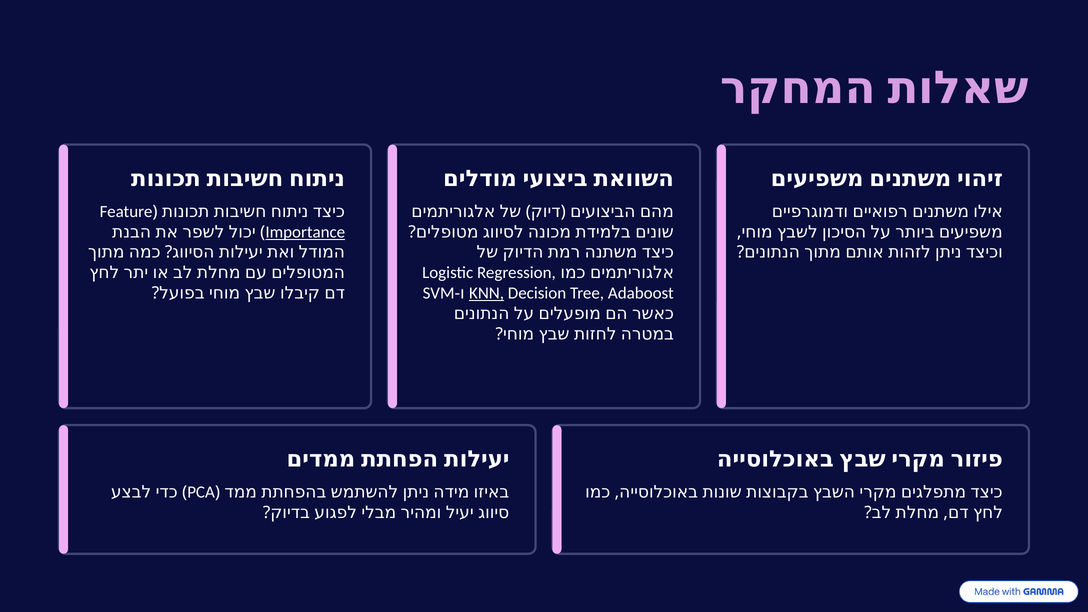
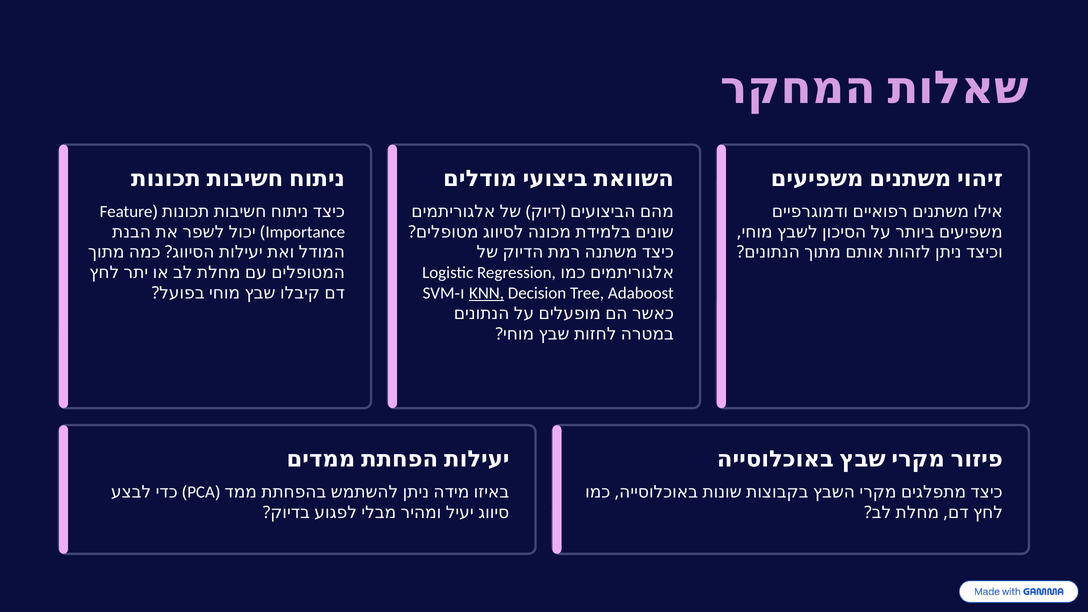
Importance underline: present -> none
